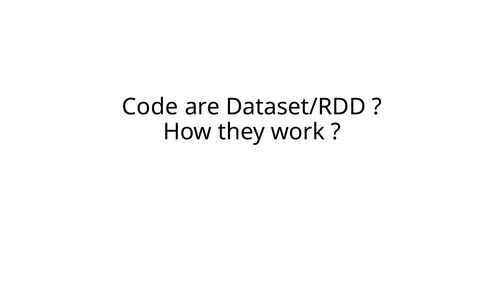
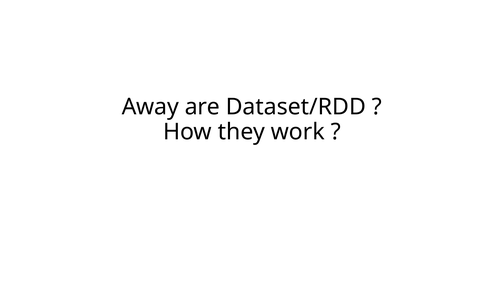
Code: Code -> Away
